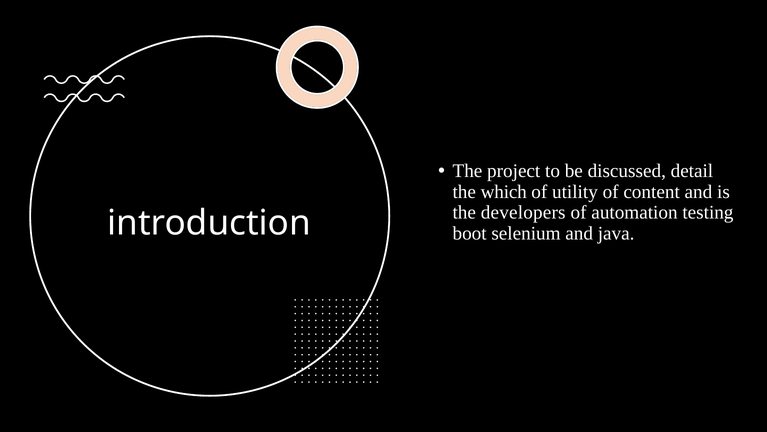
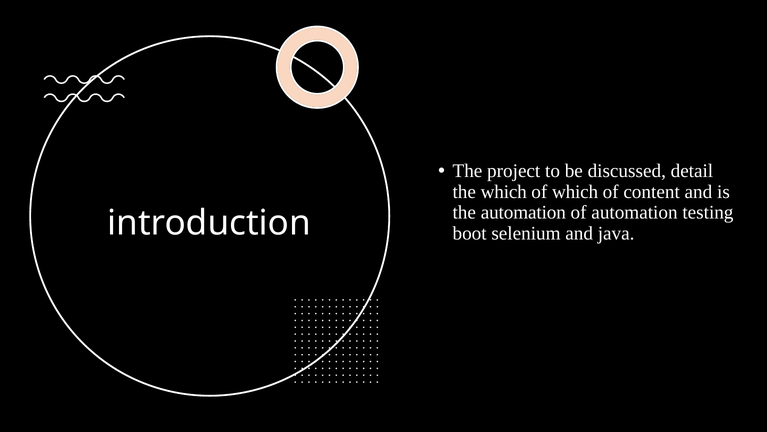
of utility: utility -> which
the developers: developers -> automation
